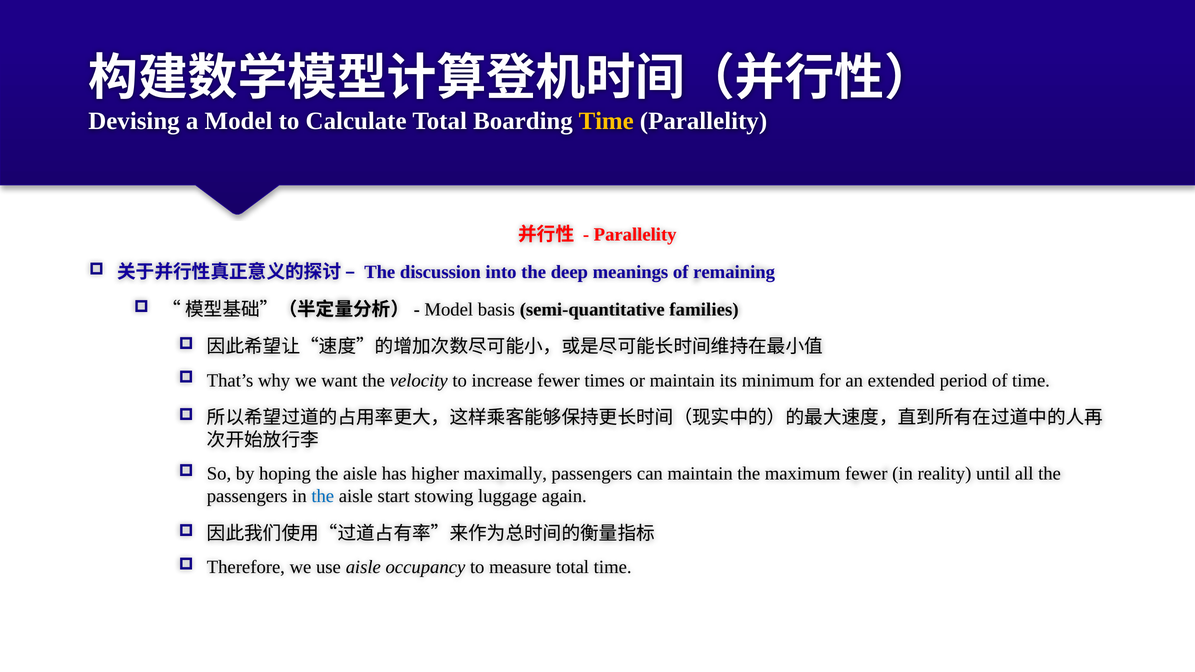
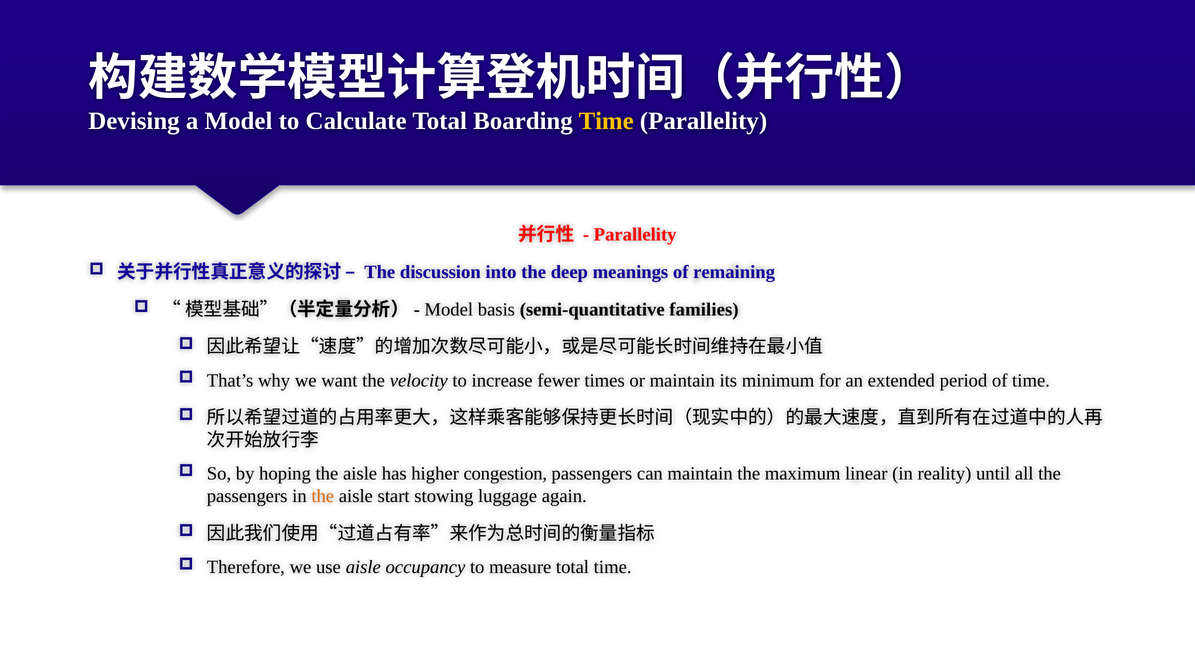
maximally: maximally -> congestion
maximum fewer: fewer -> linear
the at (323, 496) colour: blue -> orange
